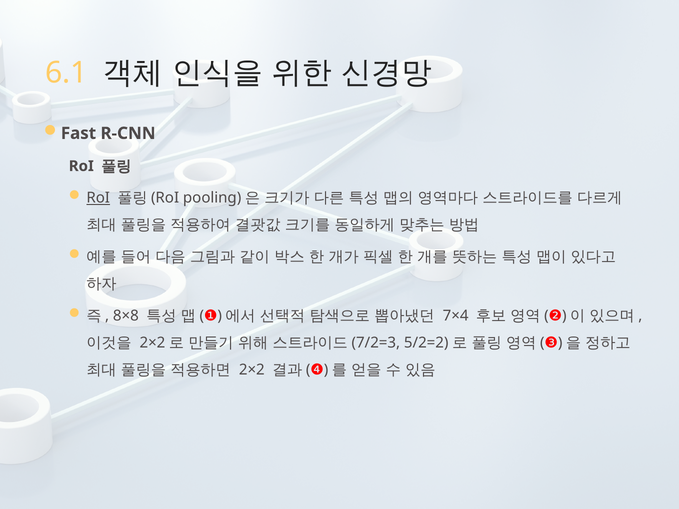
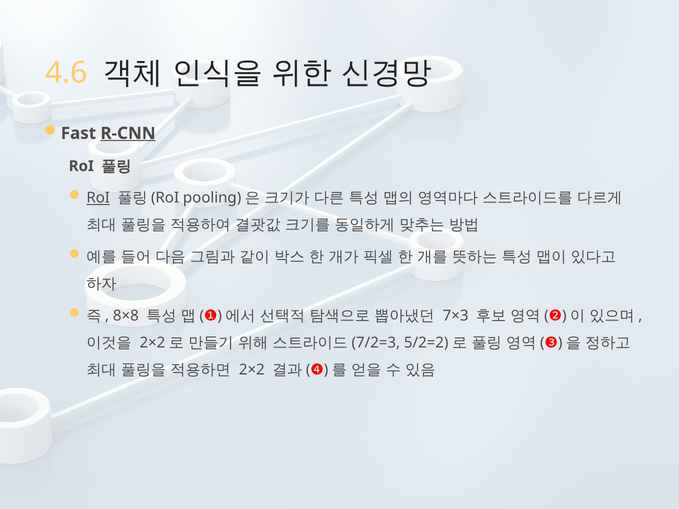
6.1: 6.1 -> 4.6
R-CNN underline: none -> present
7×4: 7×4 -> 7×3
